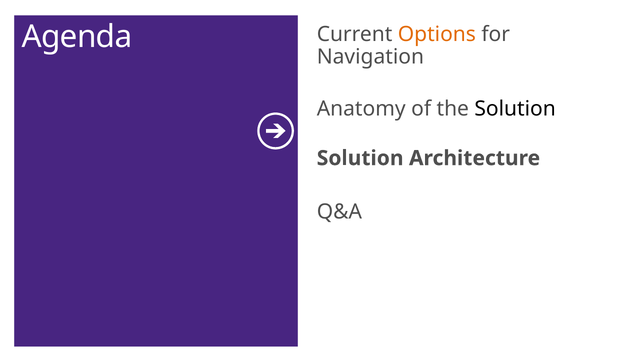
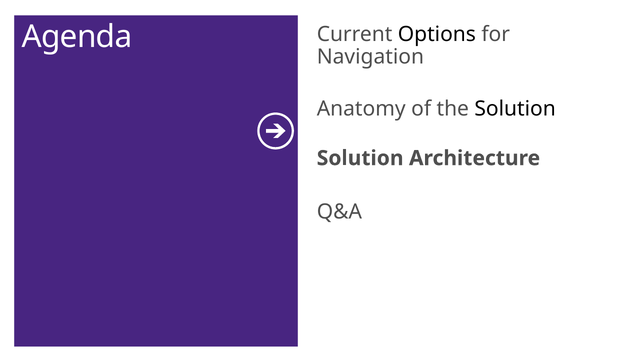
Options colour: orange -> black
